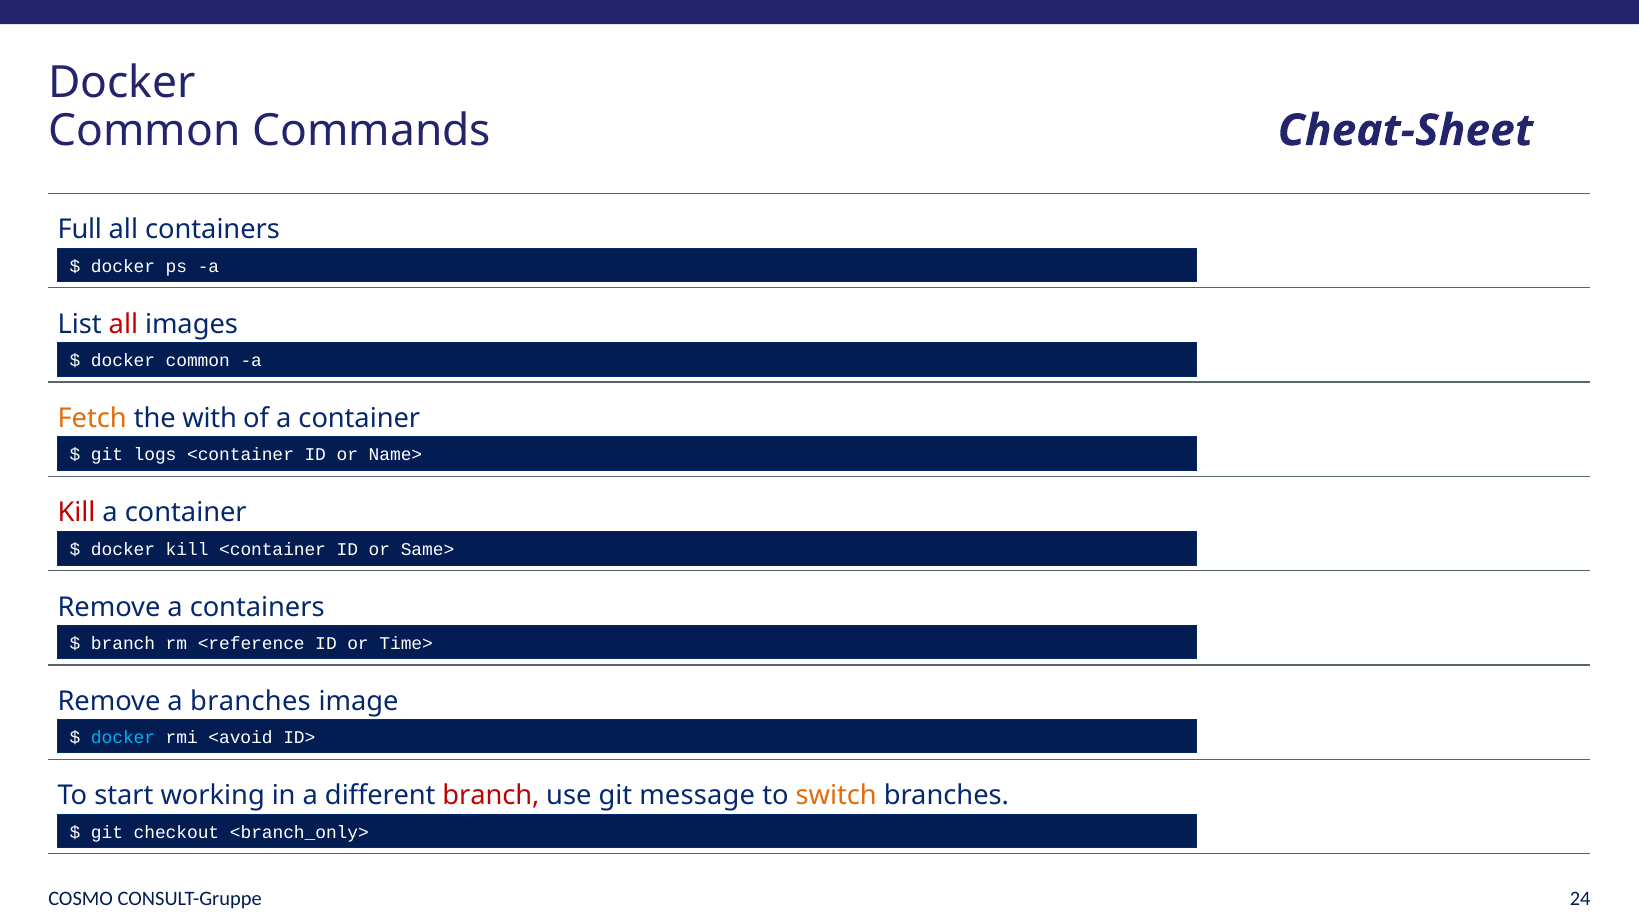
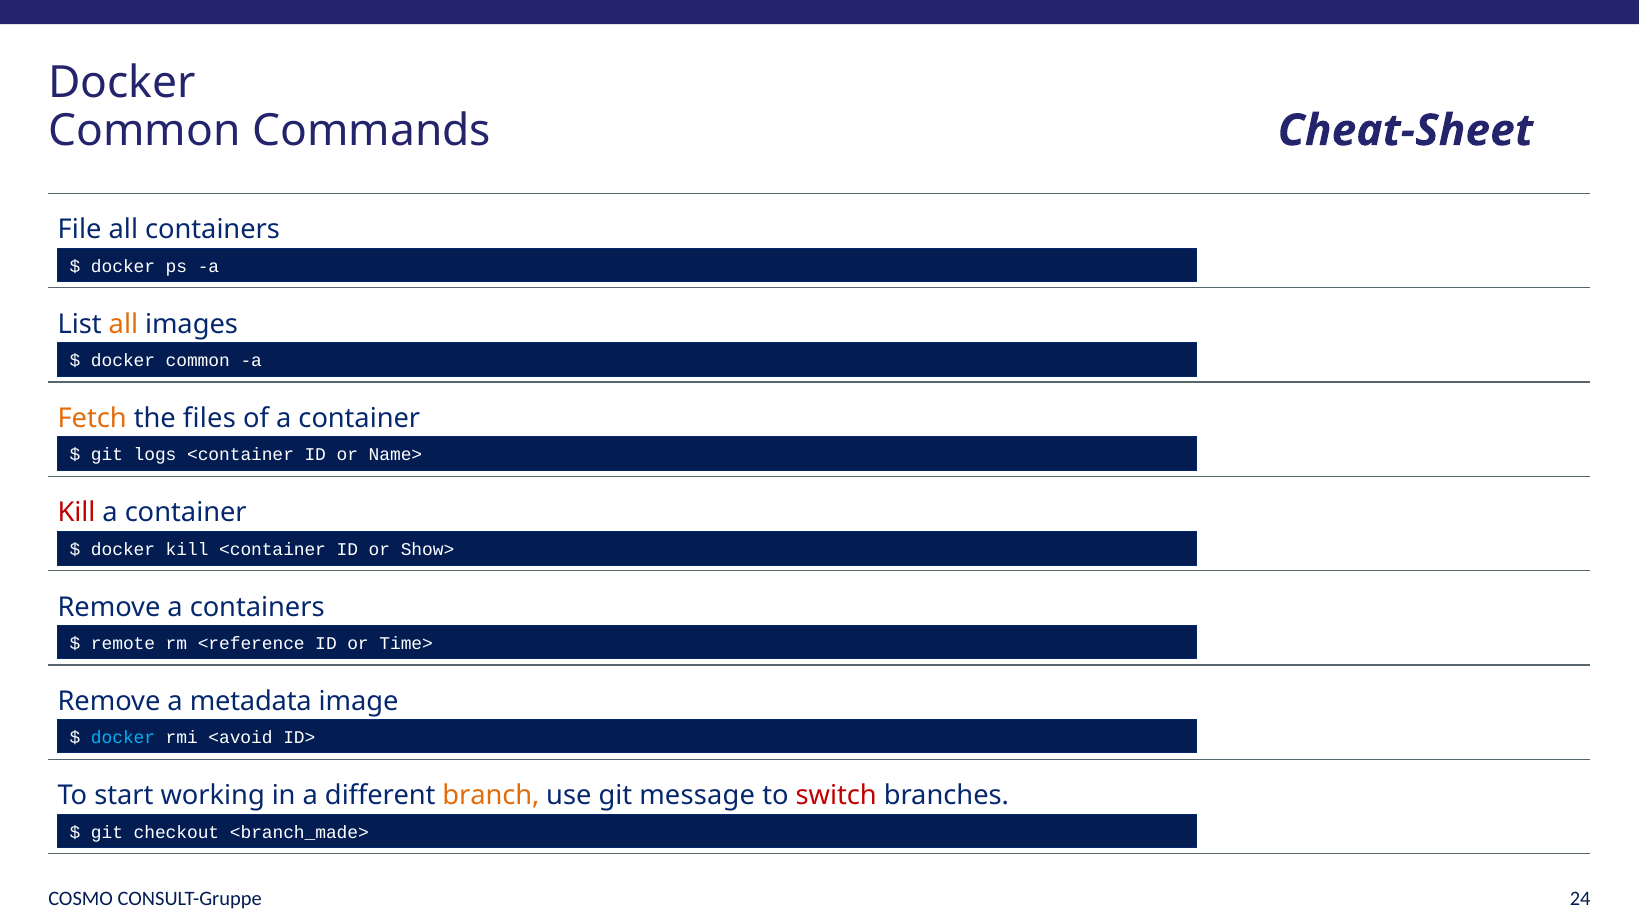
Full: Full -> File
all at (123, 324) colour: red -> orange
with: with -> files
Same>: Same> -> Show>
branch at (123, 643): branch -> remote
a branches: branches -> metadata
branch at (491, 796) colour: red -> orange
switch colour: orange -> red
<branch_only>: <branch_only> -> <branch_made>
